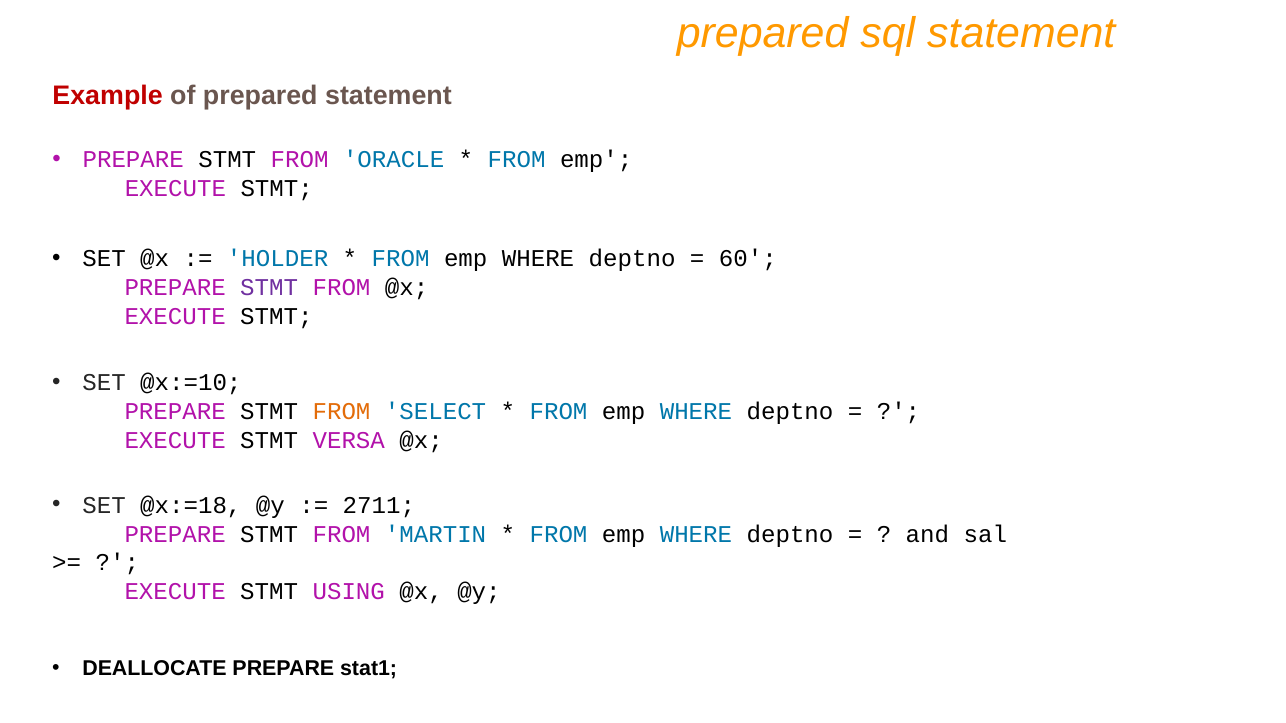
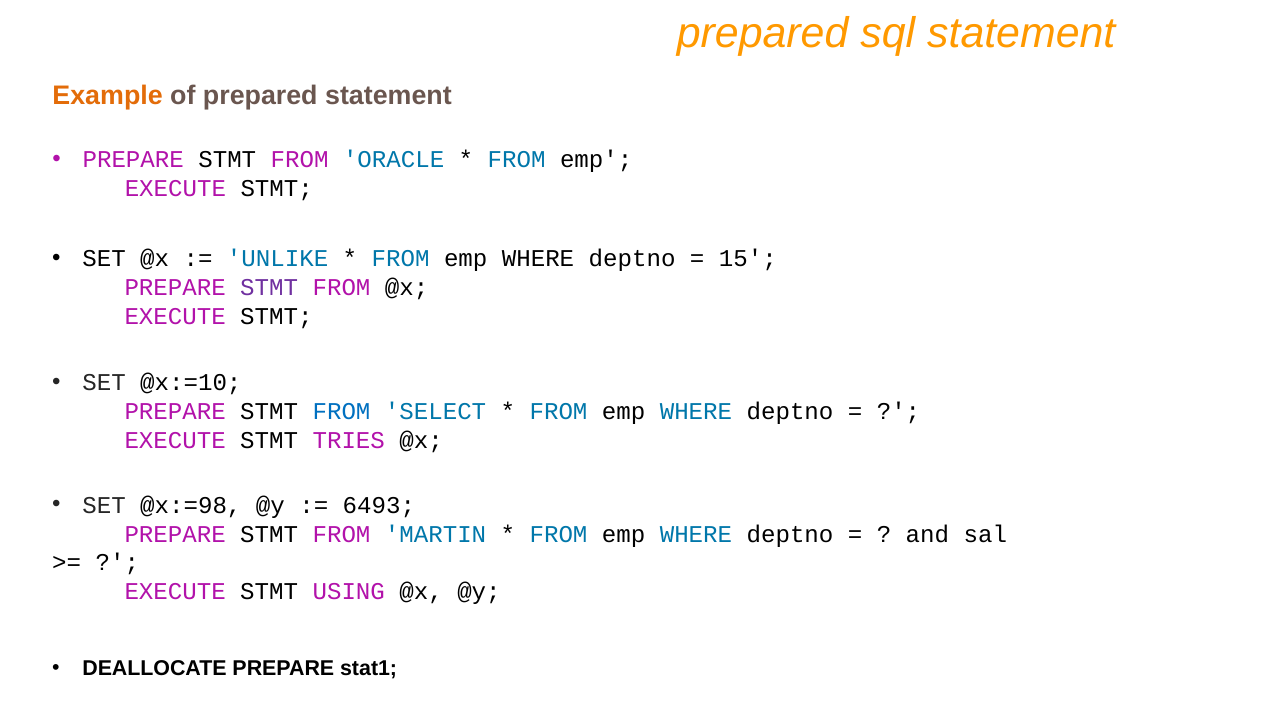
Example colour: red -> orange
HOLDER: HOLDER -> UNLIKE
60: 60 -> 15
FROM at (342, 411) colour: orange -> blue
VERSA: VERSA -> TRIES
@x:=18: @x:=18 -> @x:=98
2711: 2711 -> 6493
